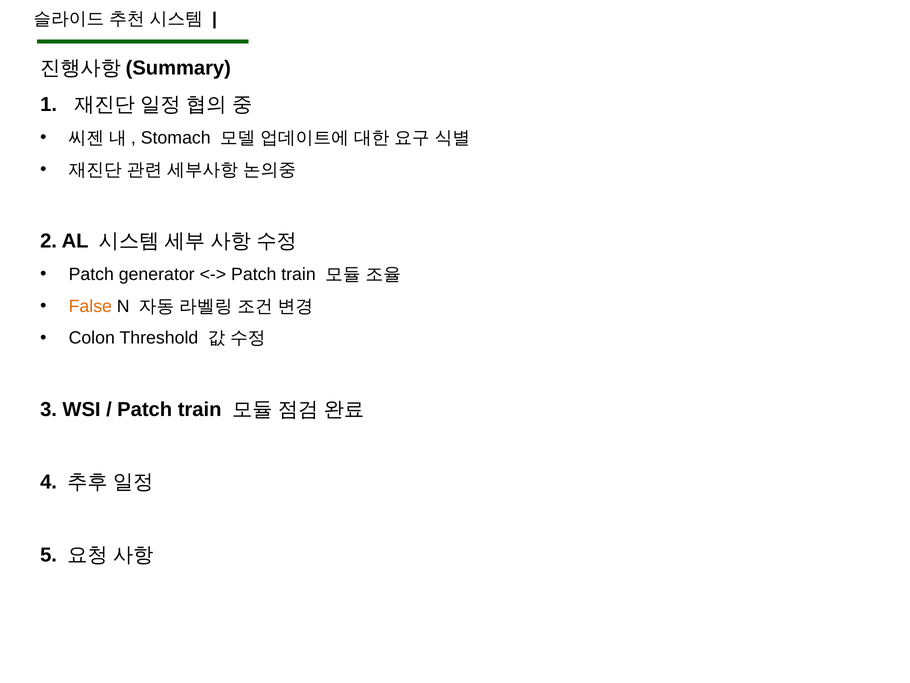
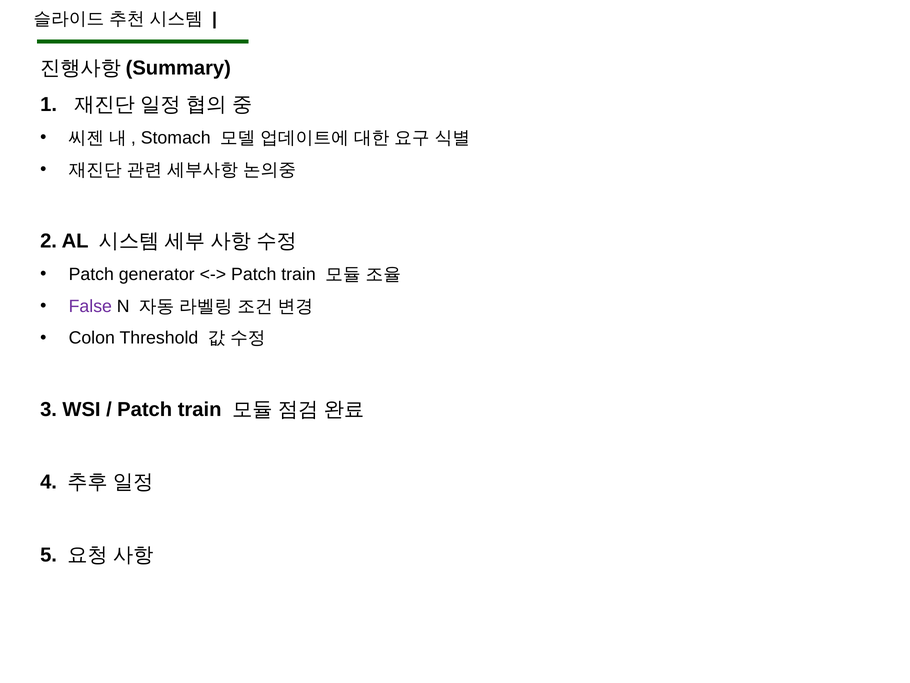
False colour: orange -> purple
